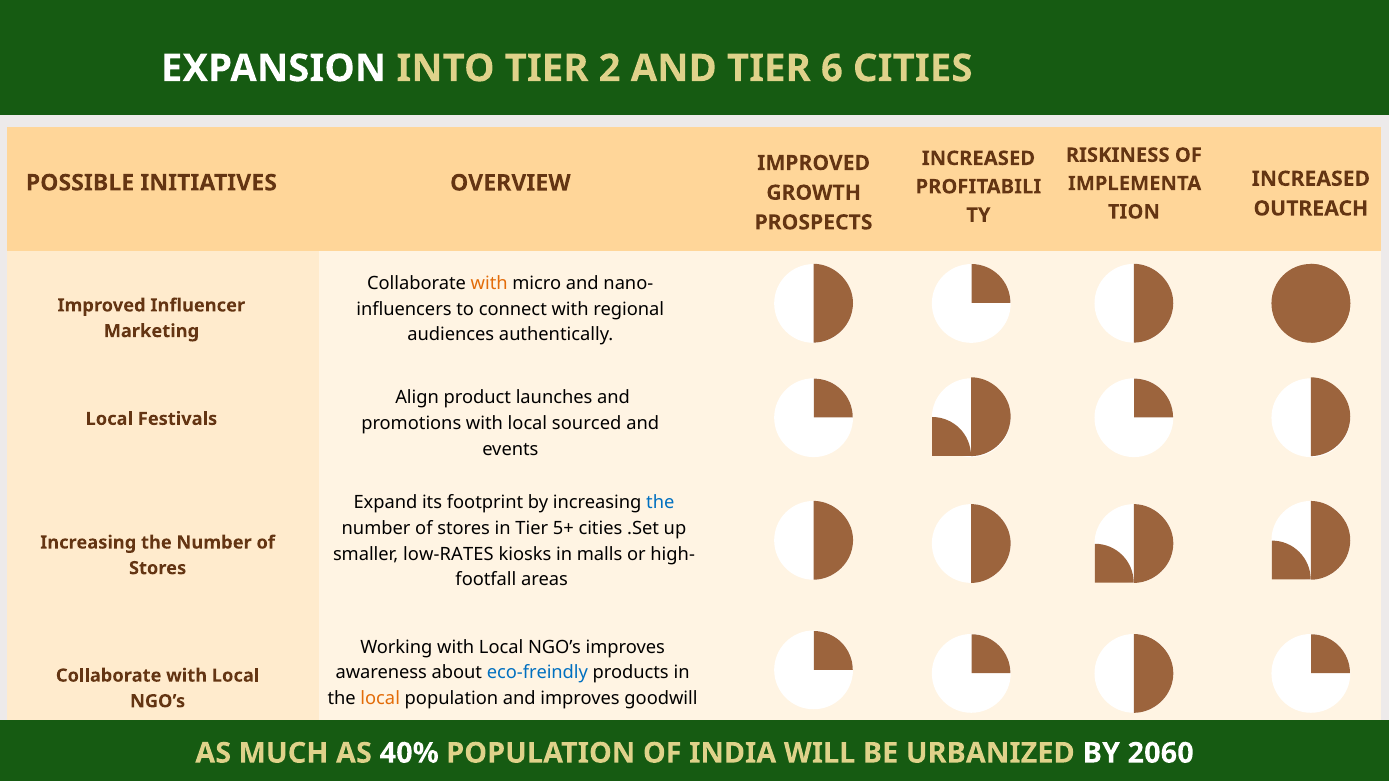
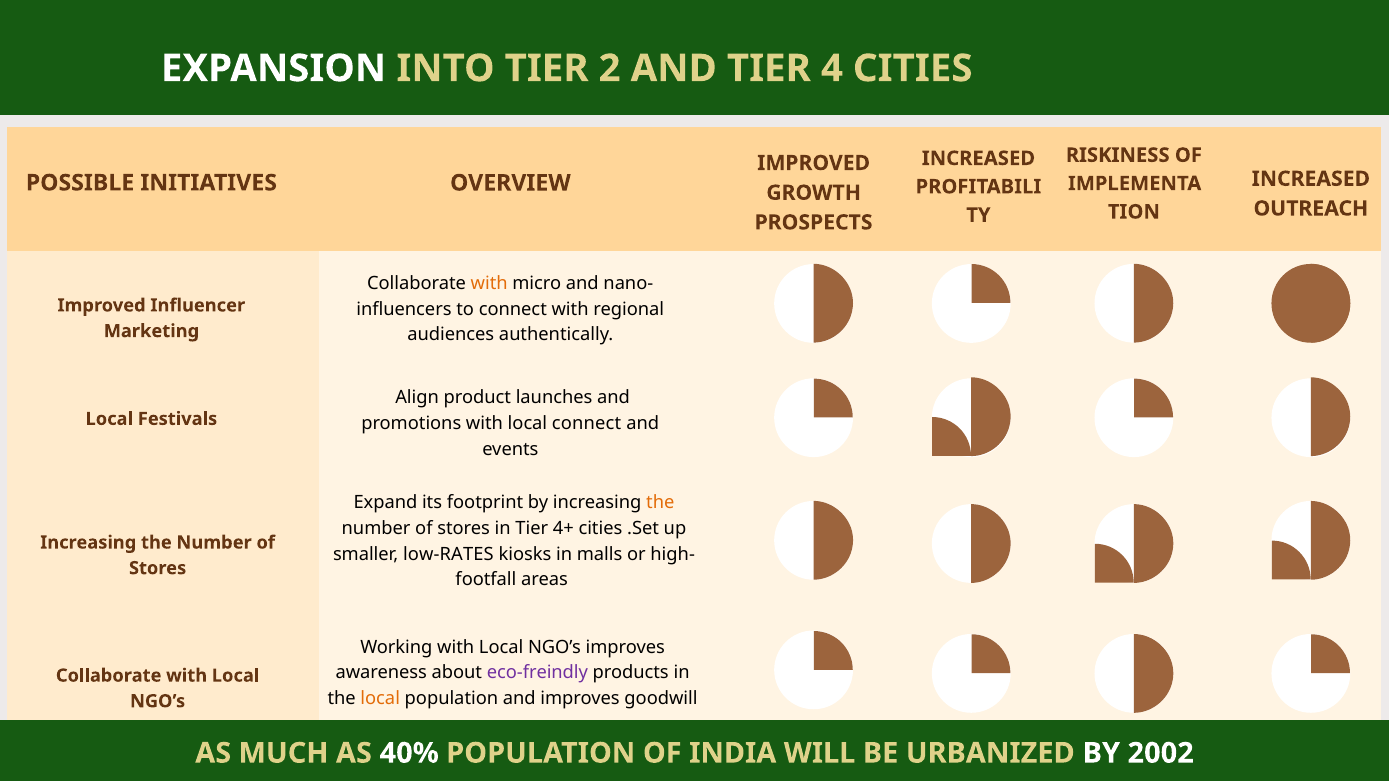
6: 6 -> 4
local sourced: sourced -> connect
the at (660, 503) colour: blue -> orange
5+: 5+ -> 4+
eco-freindly colour: blue -> purple
2060: 2060 -> 2002
